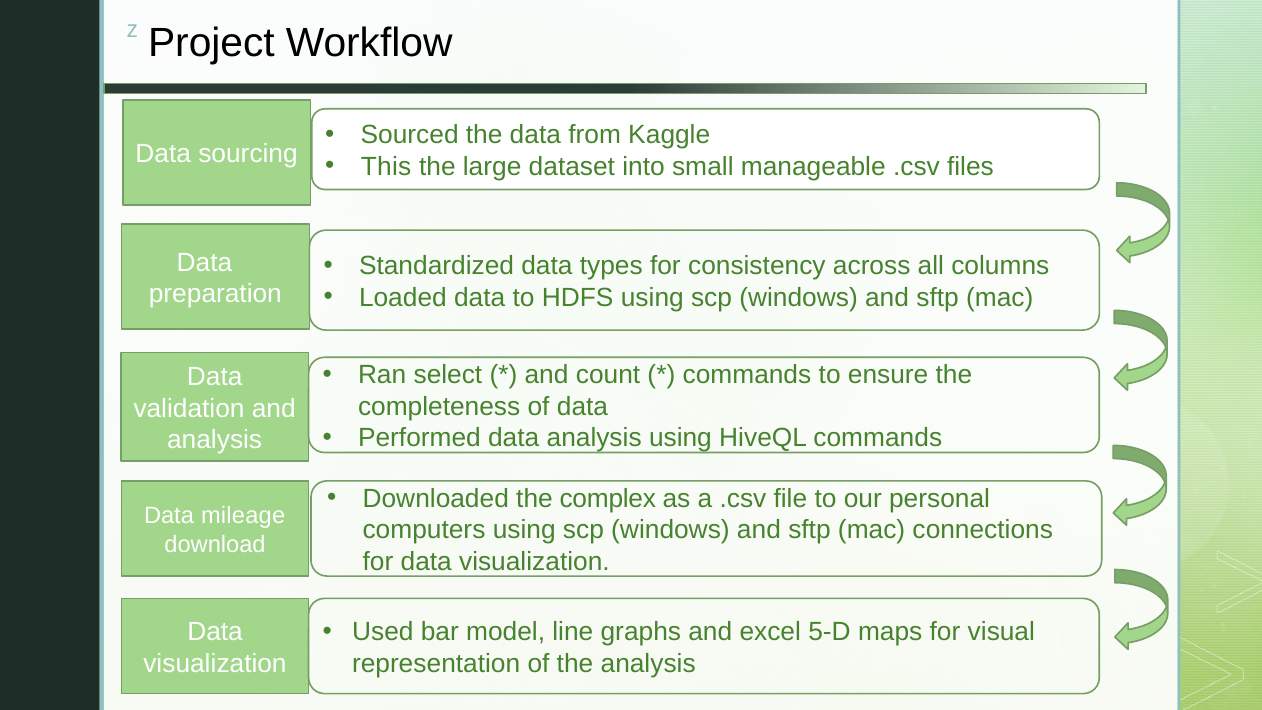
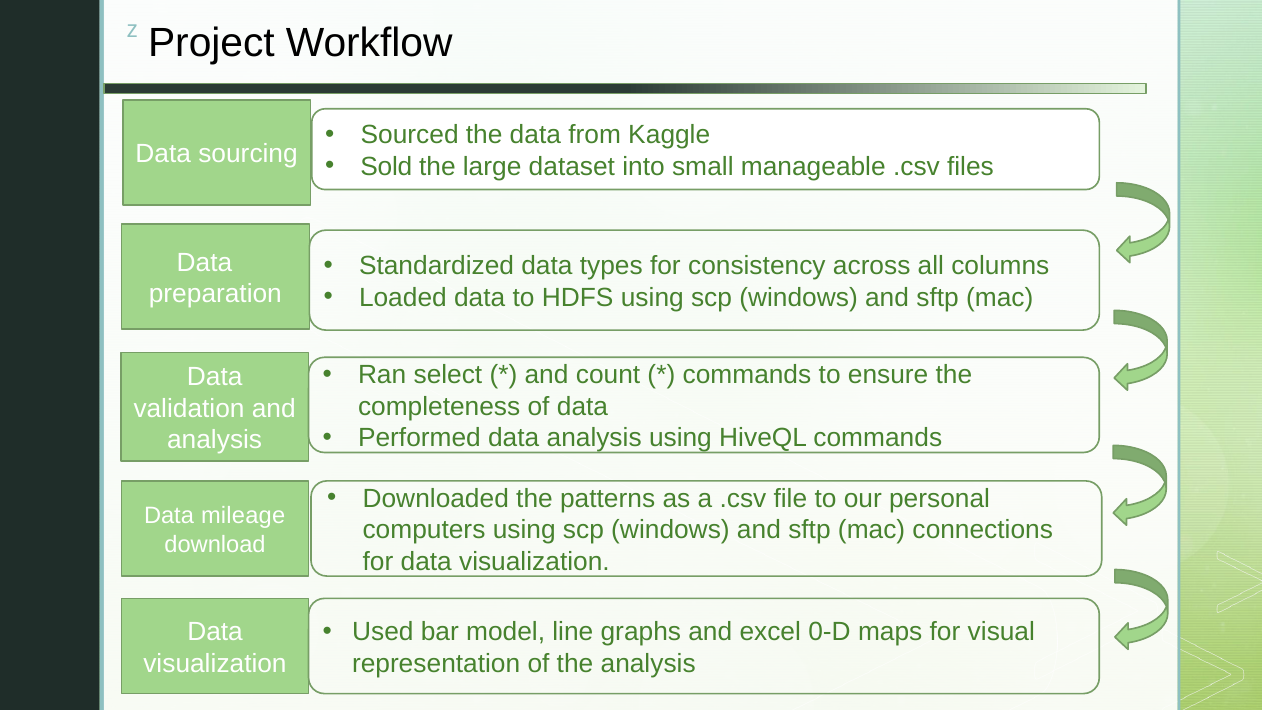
This: This -> Sold
complex: complex -> patterns
5-D: 5-D -> 0-D
